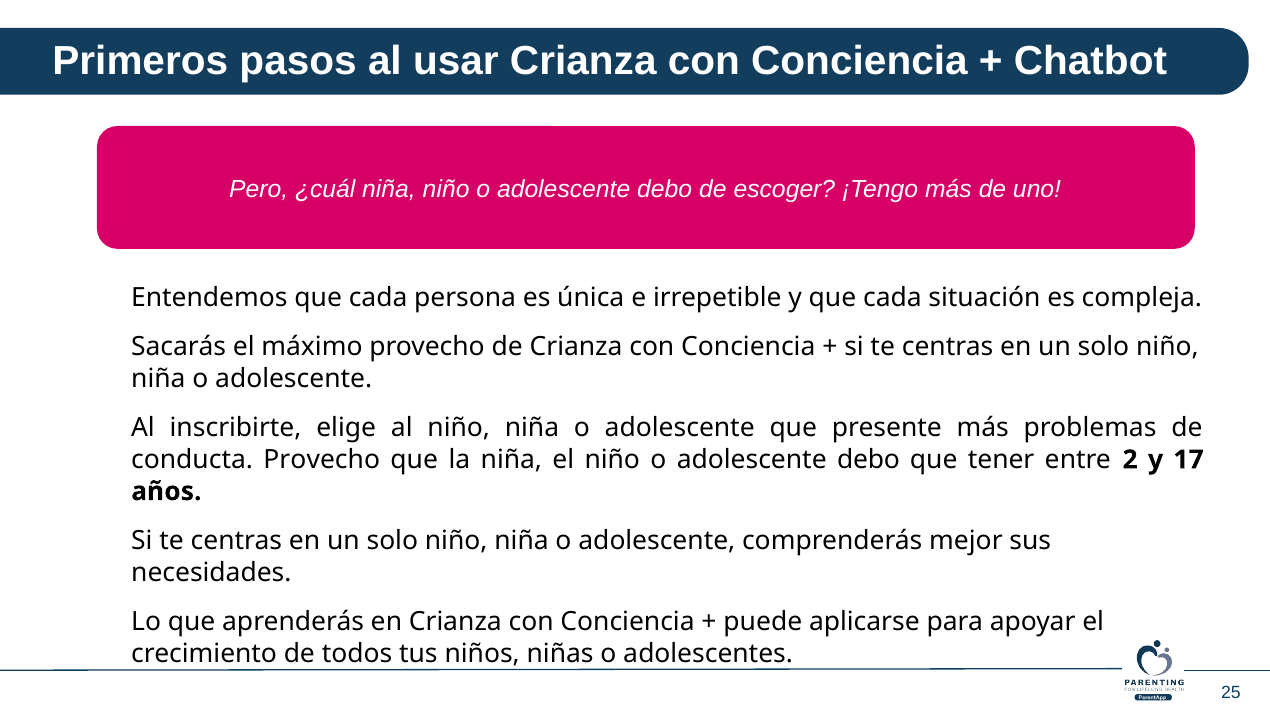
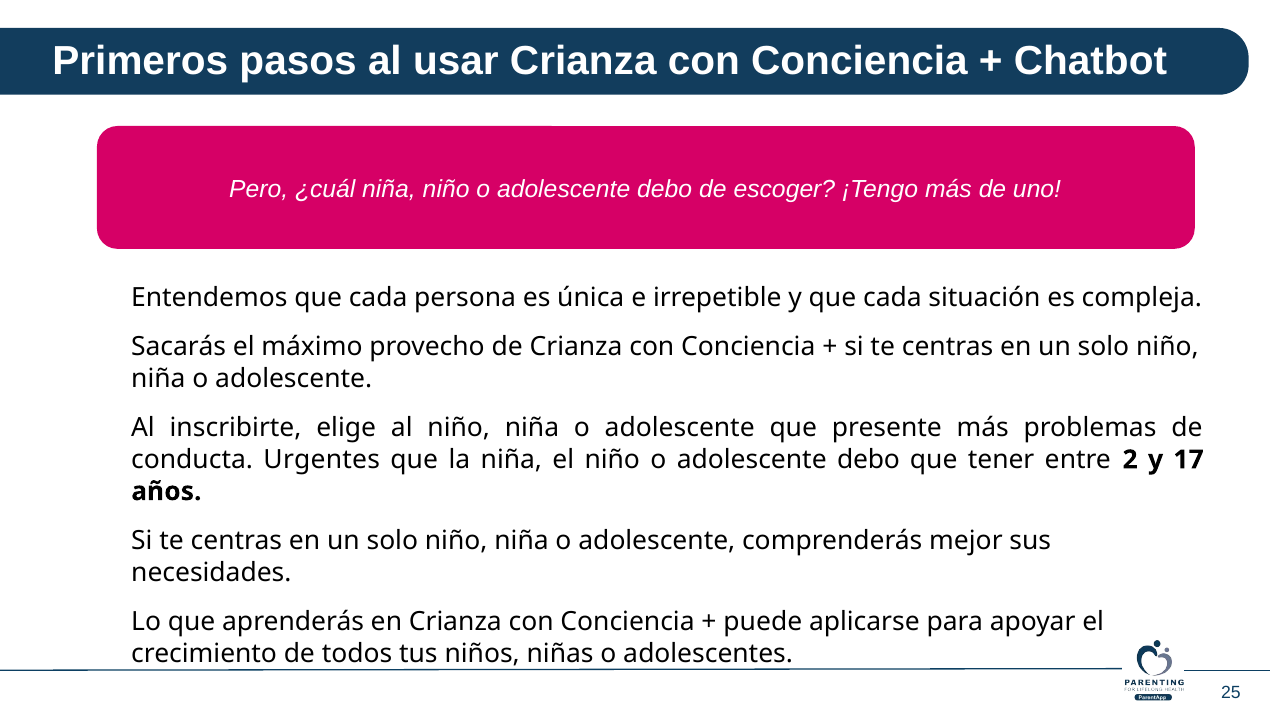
conducta Provecho: Provecho -> Urgentes
